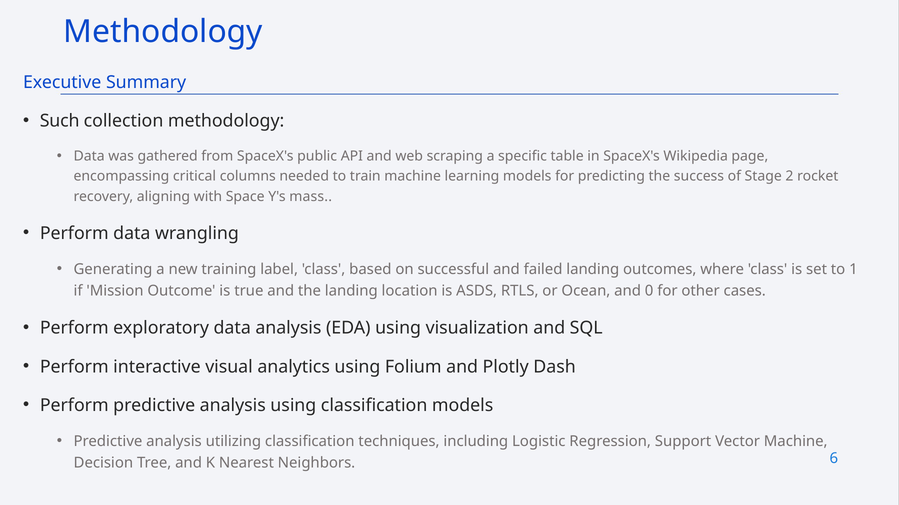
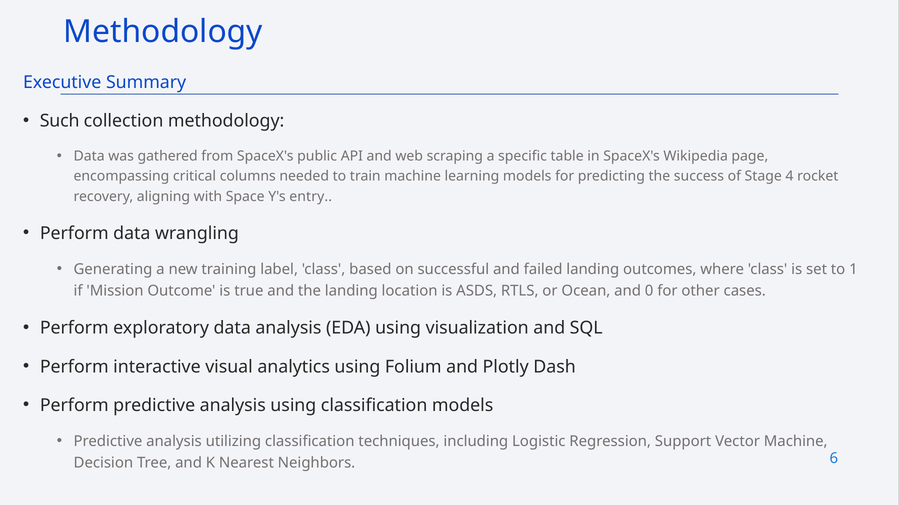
2: 2 -> 4
mass: mass -> entry
